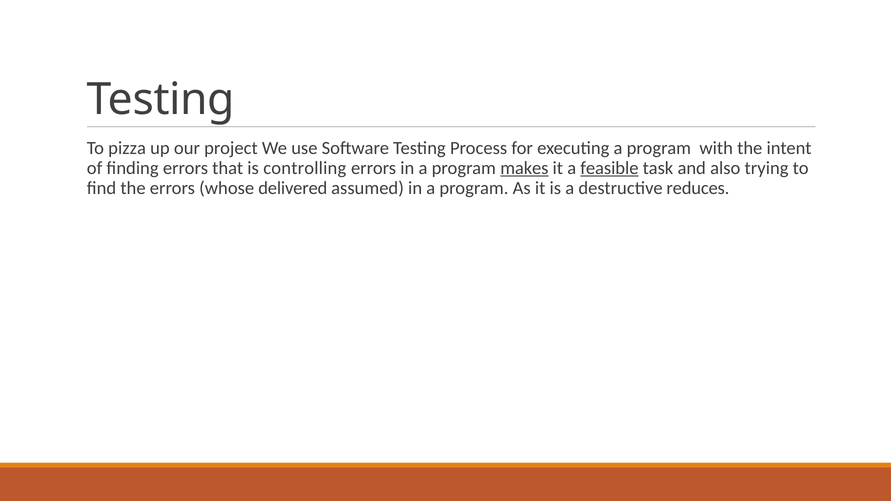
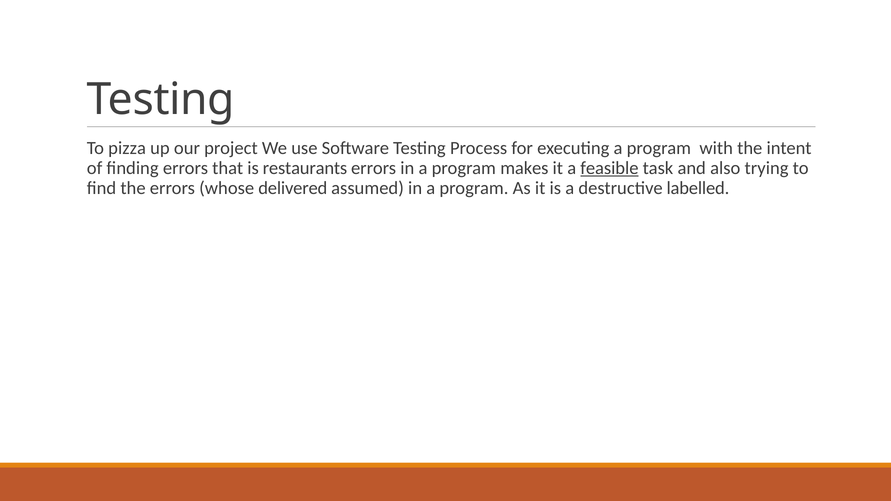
controlling: controlling -> restaurants
makes underline: present -> none
reduces: reduces -> labelled
